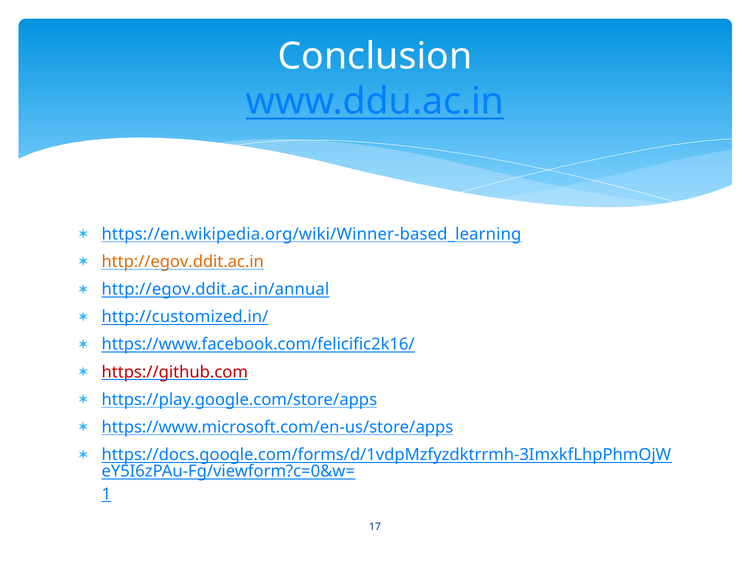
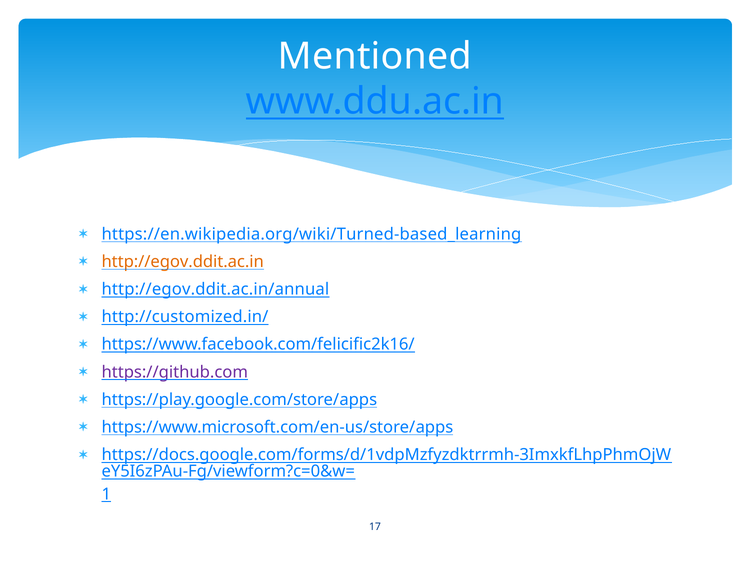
Conclusion: Conclusion -> Mentioned
https://en.wikipedia.org/wiki/Winner-based_learning: https://en.wikipedia.org/wiki/Winner-based_learning -> https://en.wikipedia.org/wiki/Turned-based_learning
https://github.com colour: red -> purple
